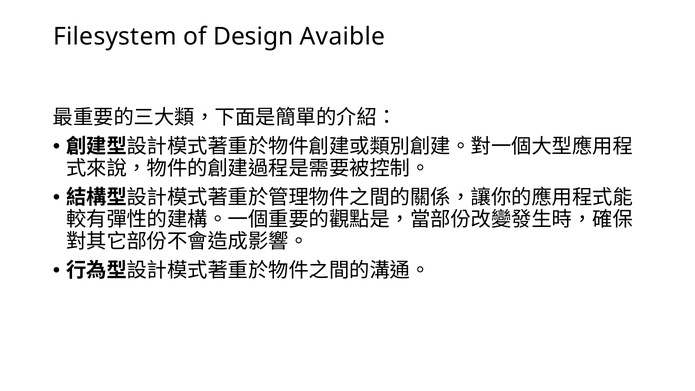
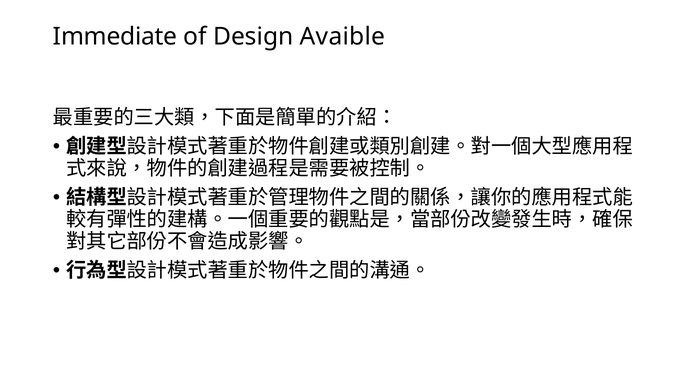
Filesystem: Filesystem -> Immediate
